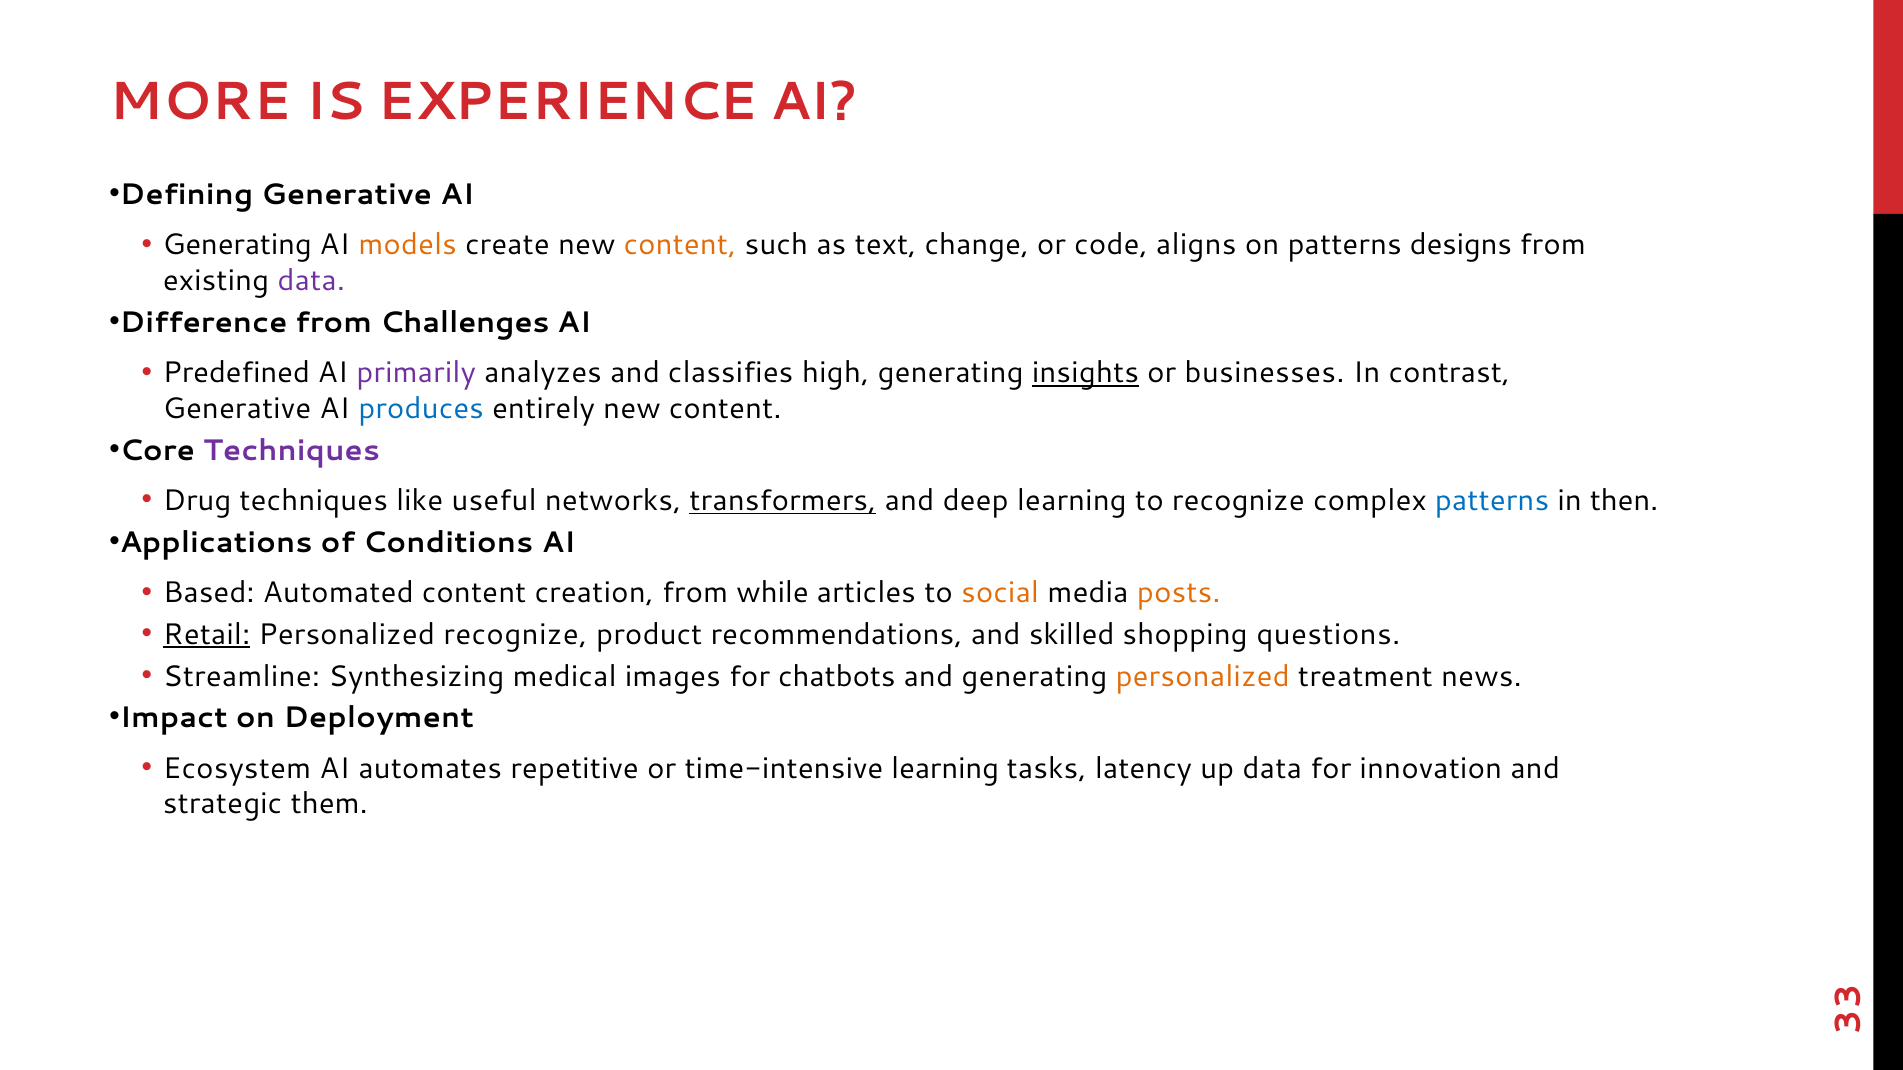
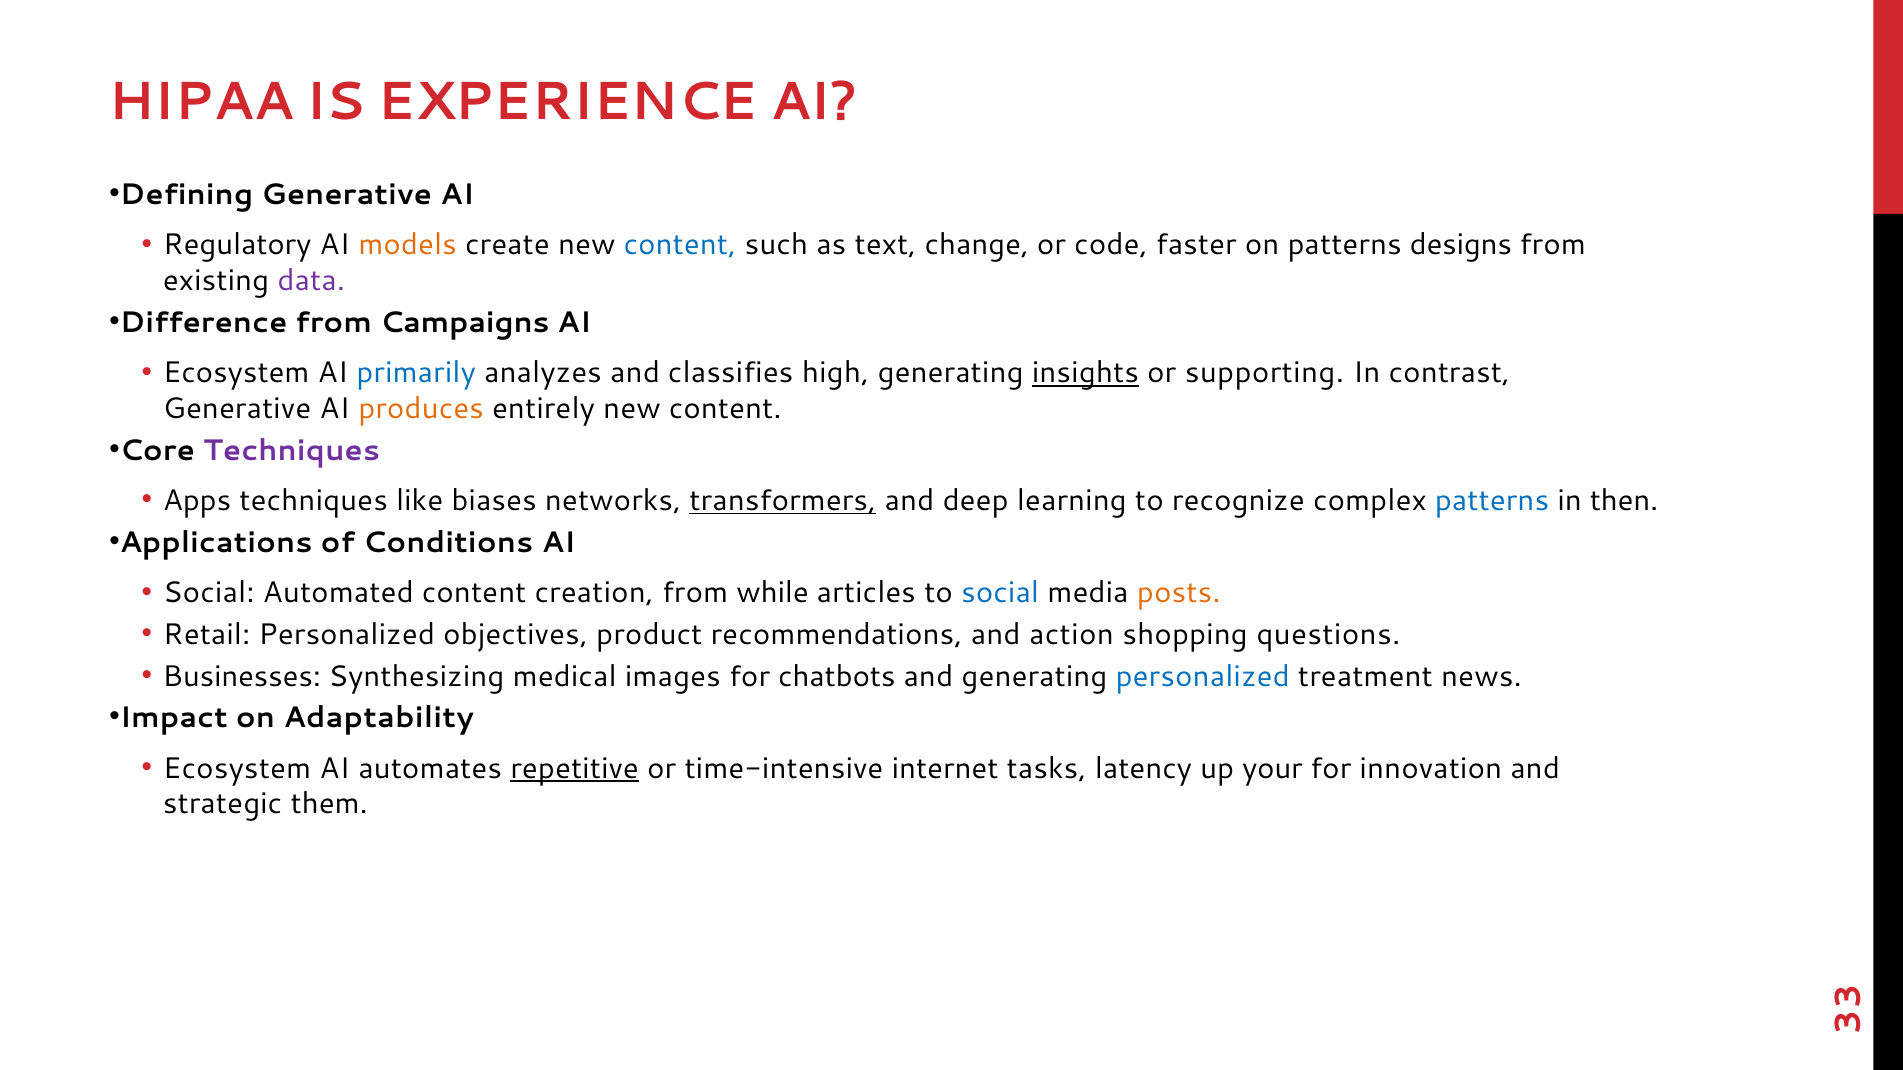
MORE: MORE -> HIPAA
Generating at (237, 245): Generating -> Regulatory
content at (680, 245) colour: orange -> blue
aligns: aligns -> faster
Challenges: Challenges -> Campaigns
Predefined at (236, 373): Predefined -> Ecosystem
primarily colour: purple -> blue
businesses: businesses -> supporting
produces colour: blue -> orange
Drug: Drug -> Apps
useful: useful -> biases
Based at (209, 593): Based -> Social
social at (1000, 593) colour: orange -> blue
Retail underline: present -> none
Personalized recognize: recognize -> objectives
skilled: skilled -> action
Streamline: Streamline -> Businesses
personalized at (1203, 677) colour: orange -> blue
Deployment: Deployment -> Adaptability
repetitive underline: none -> present
time-intensive learning: learning -> internet
up data: data -> your
